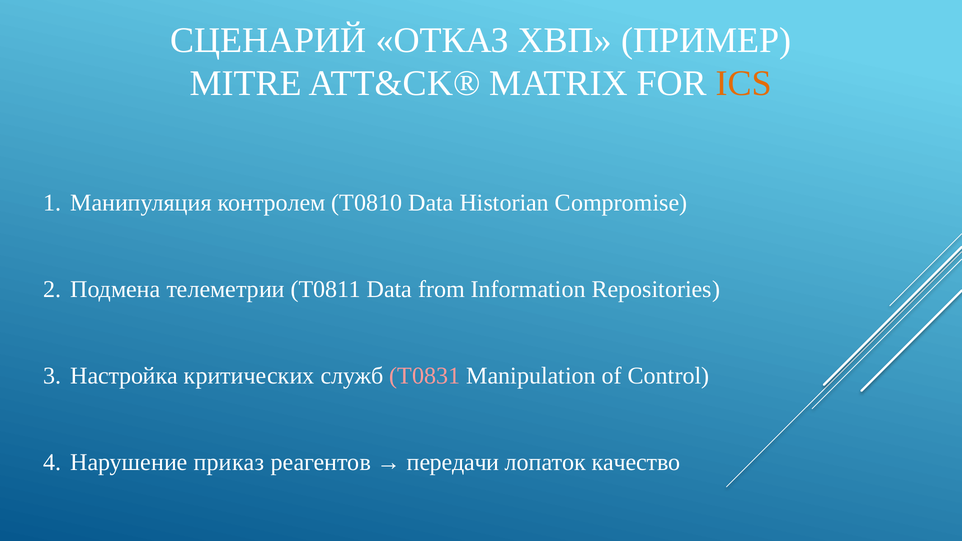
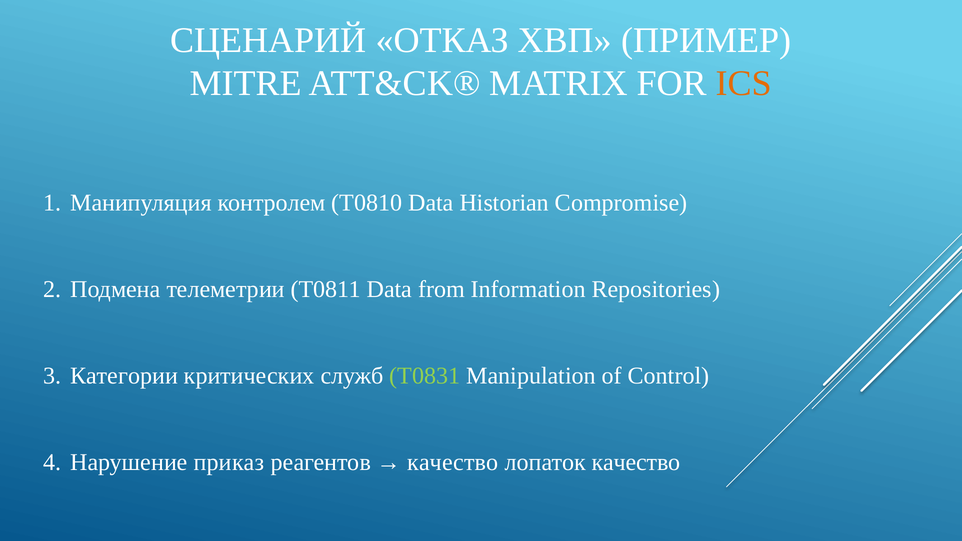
Настройка: Настройка -> Категории
T0831 colour: pink -> light green
передачи at (453, 463): передачи -> качество
